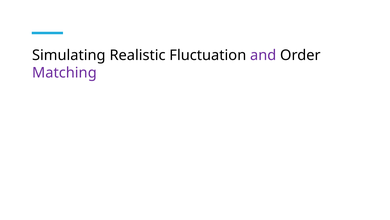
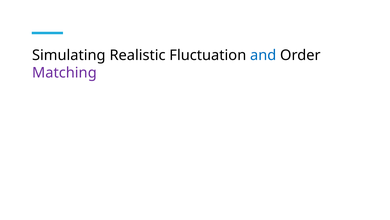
and colour: purple -> blue
